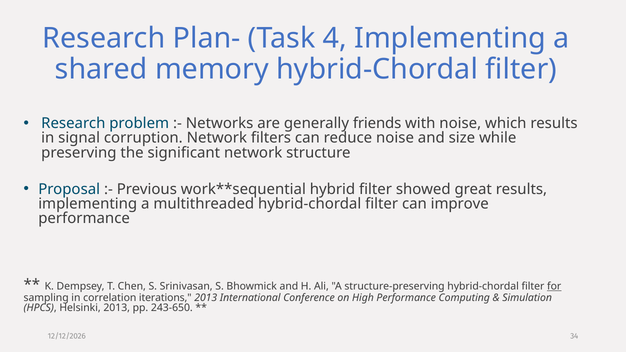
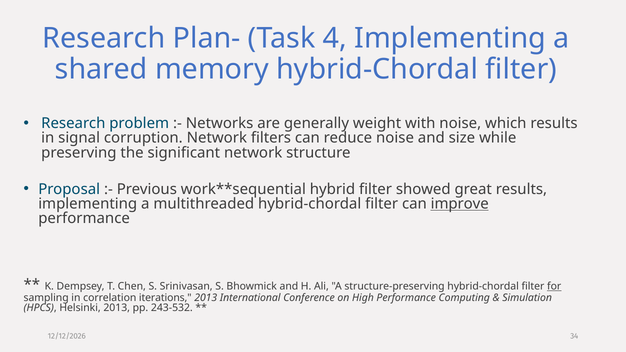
friends: friends -> weight
improve underline: none -> present
243-650: 243-650 -> 243-532
